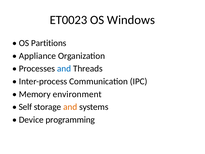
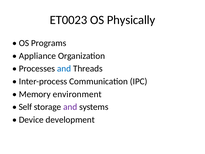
Windows: Windows -> Physically
Partitions: Partitions -> Programs
and at (70, 107) colour: orange -> purple
programming: programming -> development
